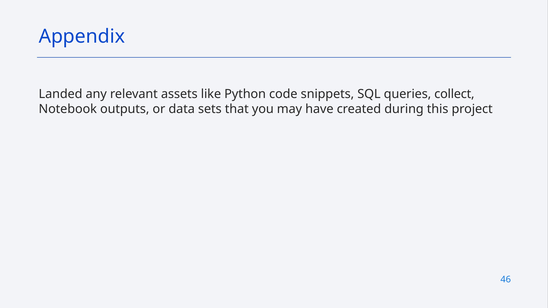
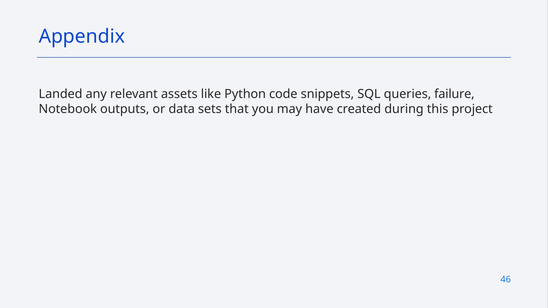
collect: collect -> failure
